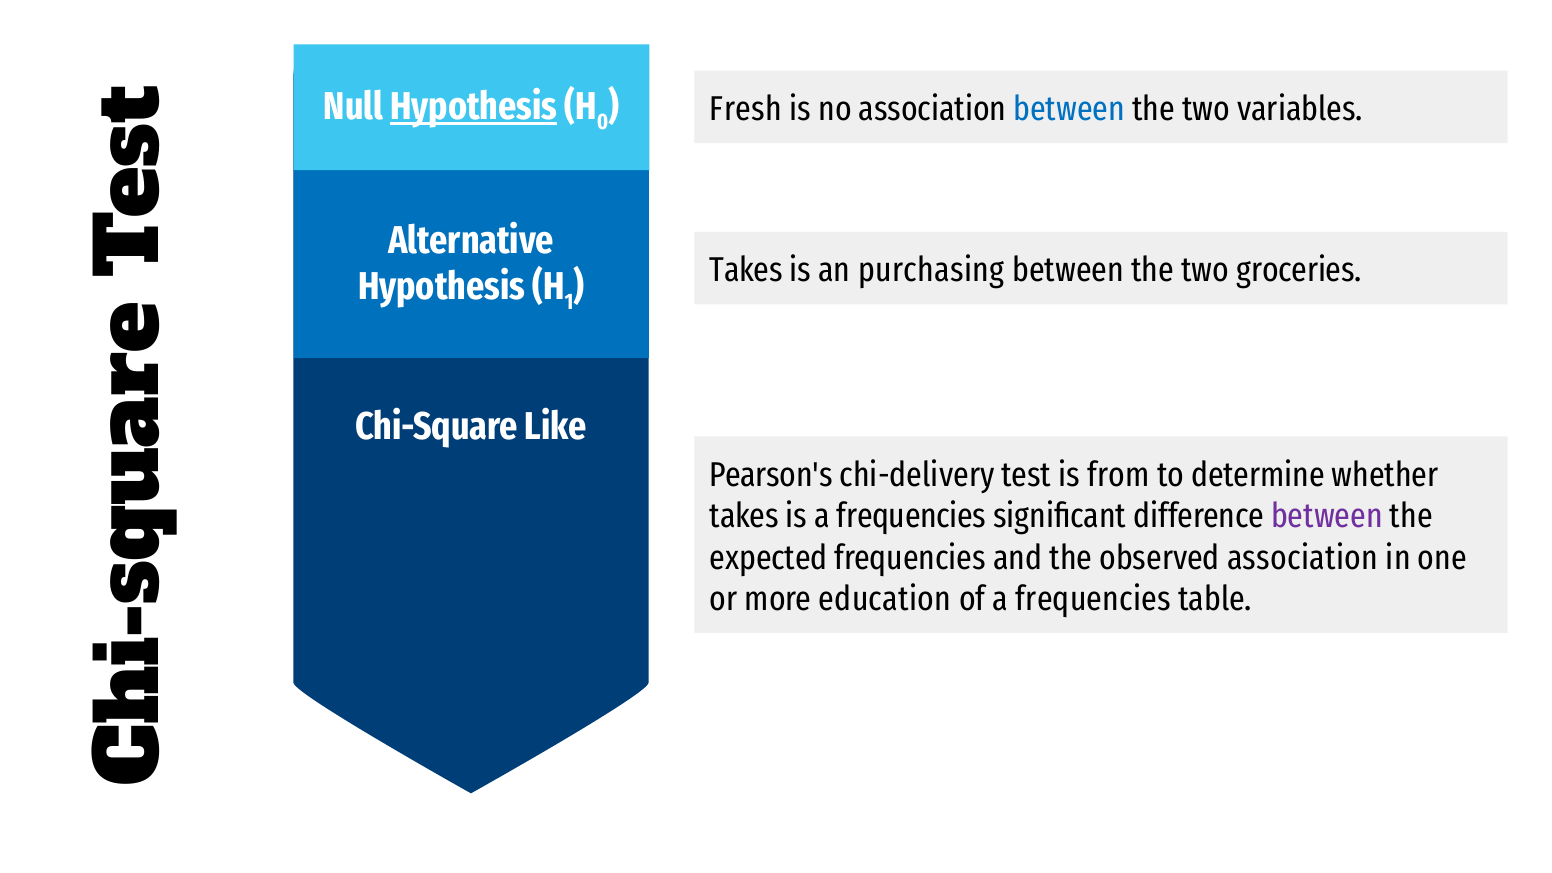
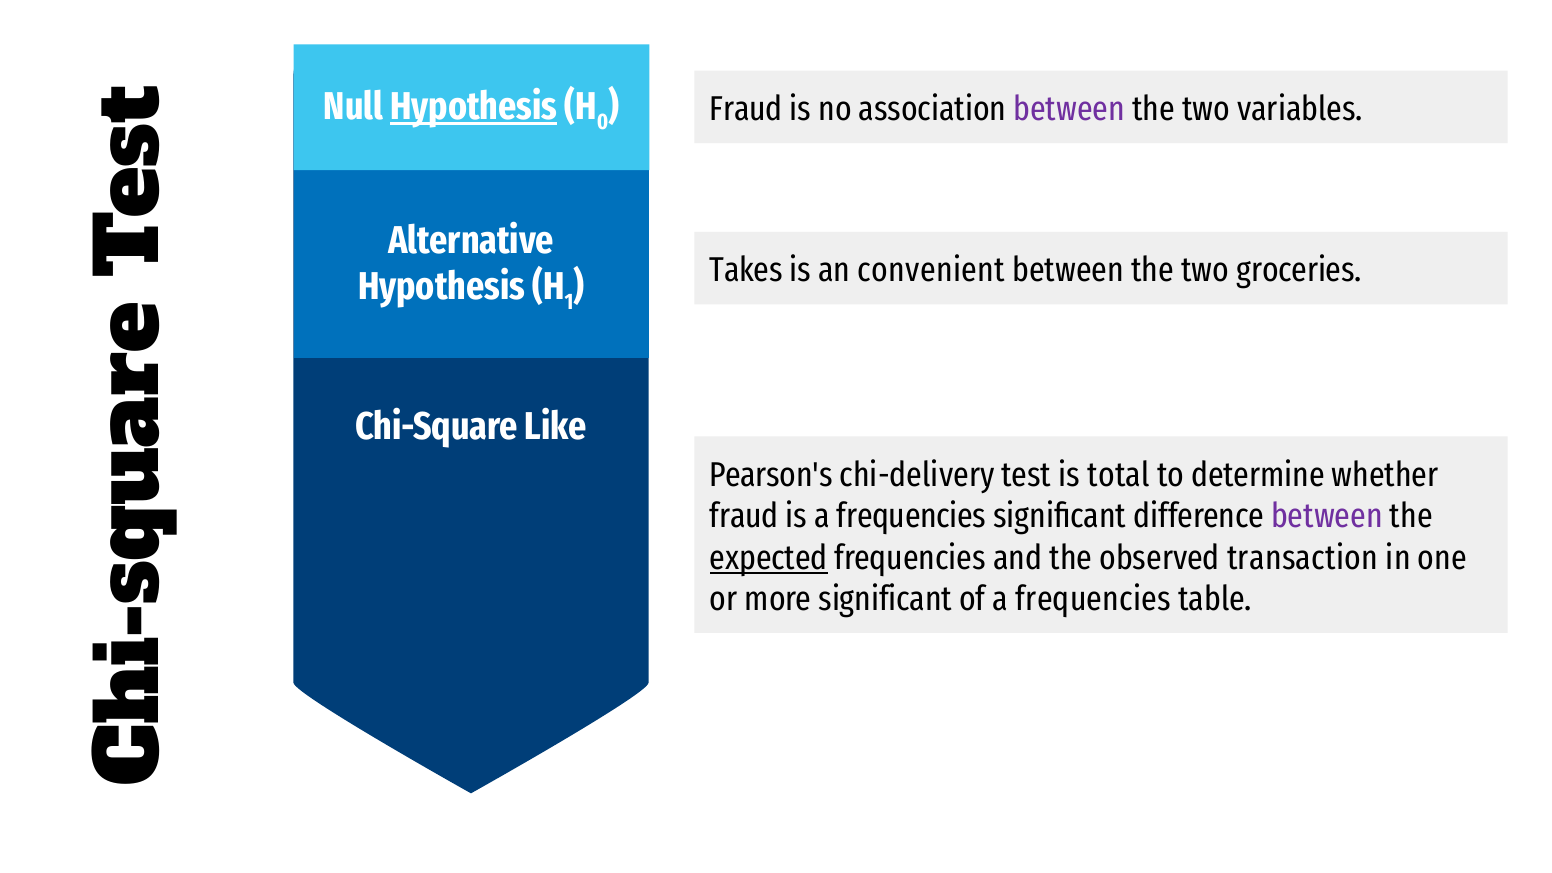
Fresh at (746, 109): Fresh -> Fraud
between at (1069, 109) colour: blue -> purple
purchasing: purchasing -> convenient
from: from -> total
takes at (744, 516): takes -> fraud
expected underline: none -> present
observed association: association -> transaction
more education: education -> significant
